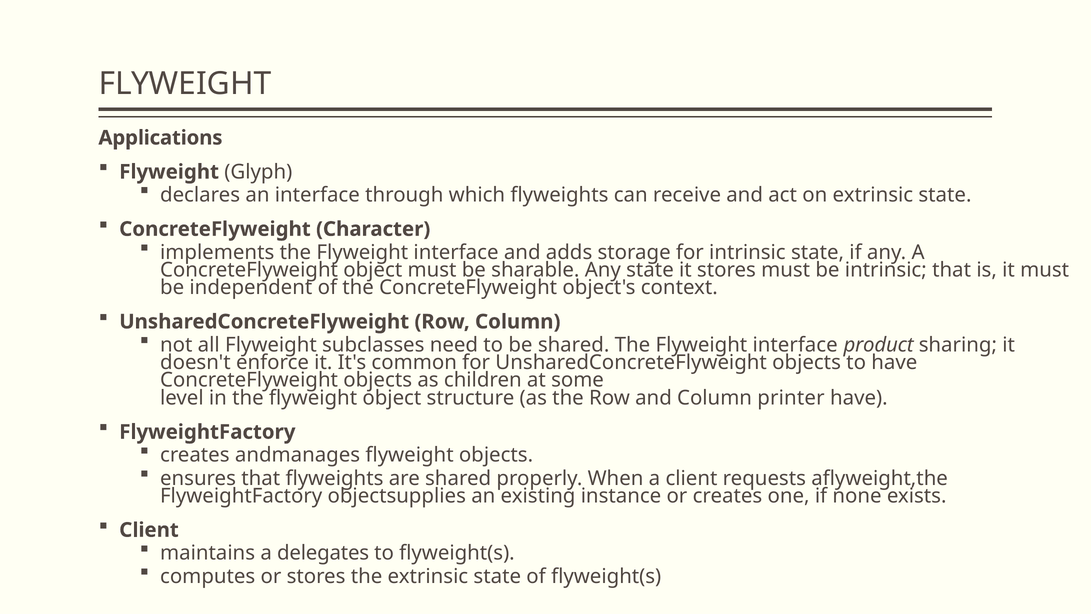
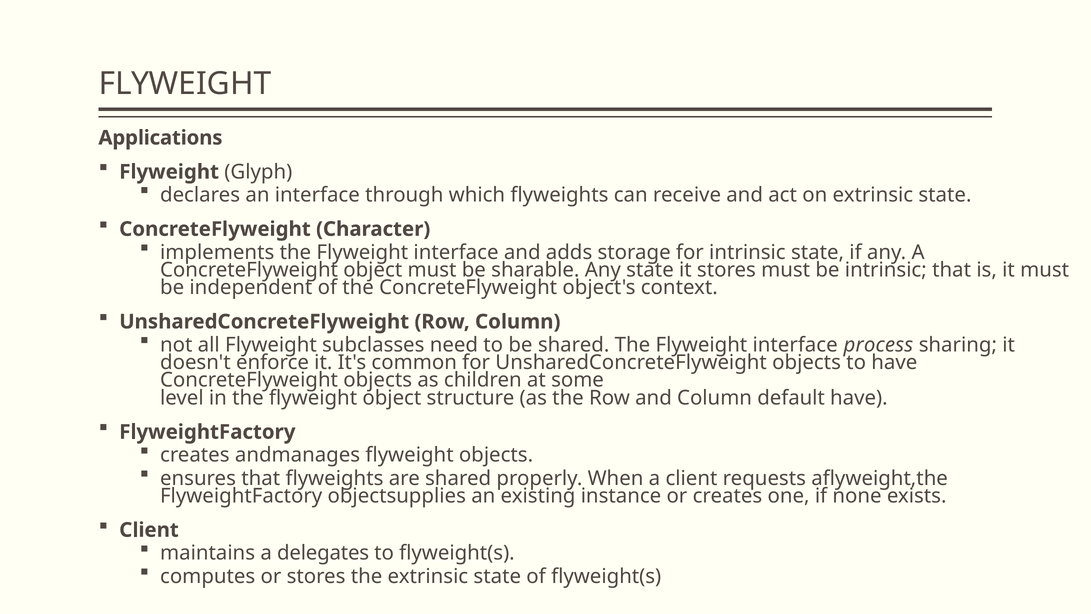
product: product -> process
printer: printer -> default
